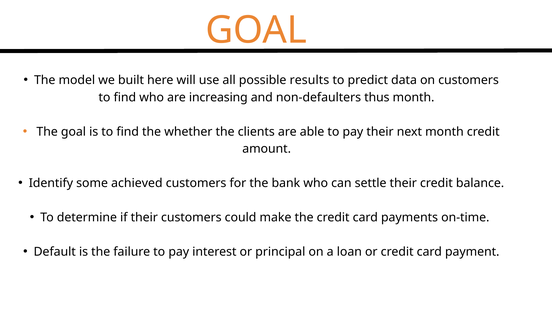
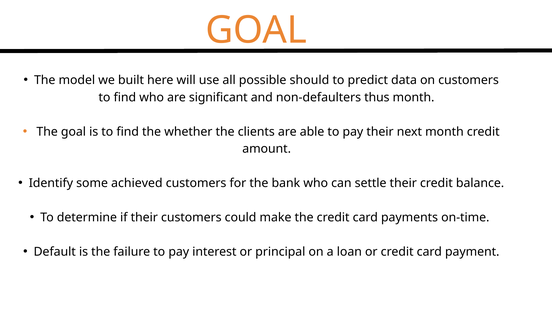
results: results -> should
increasing: increasing -> significant
